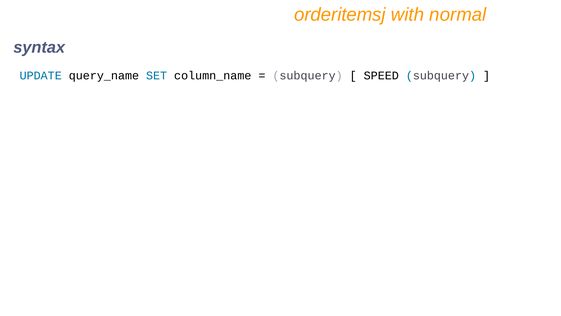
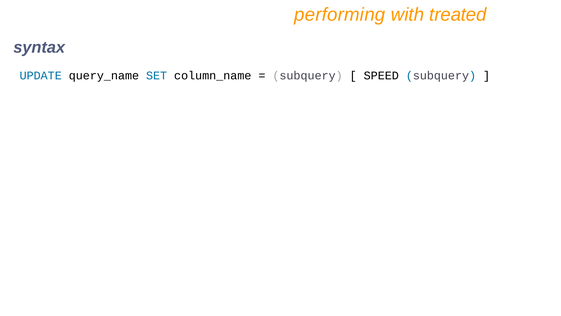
orderitemsj: orderitemsj -> performing
normal: normal -> treated
